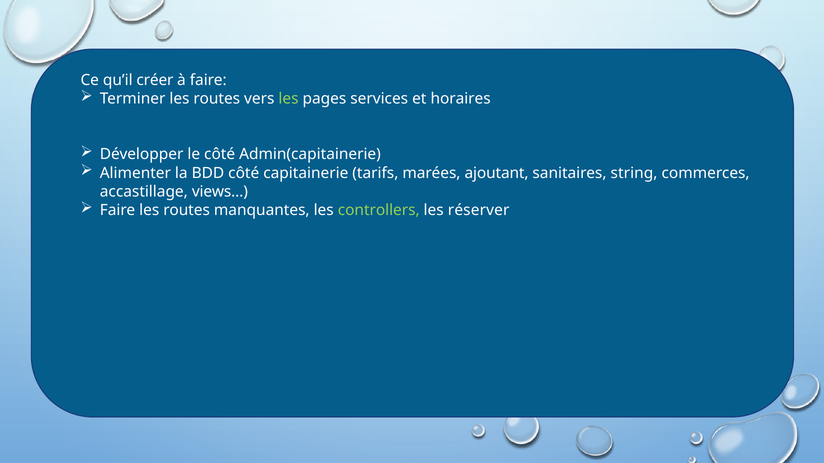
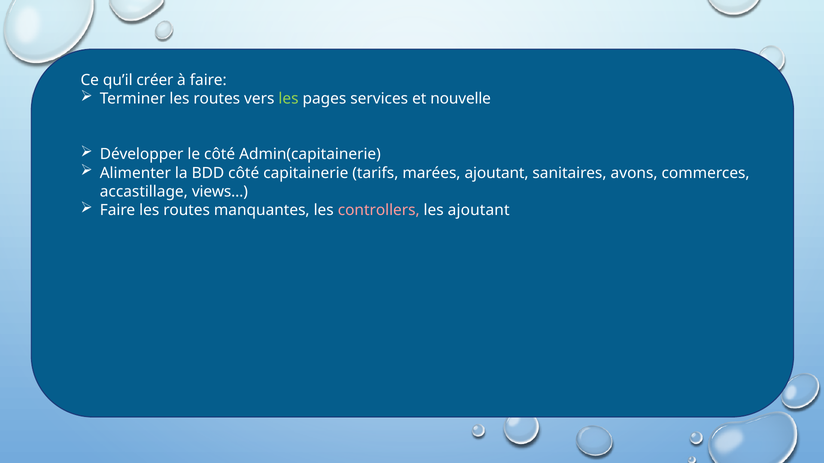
horaires: horaires -> nouvelle
string: string -> avons
controllers colour: light green -> pink
les réserver: réserver -> ajoutant
